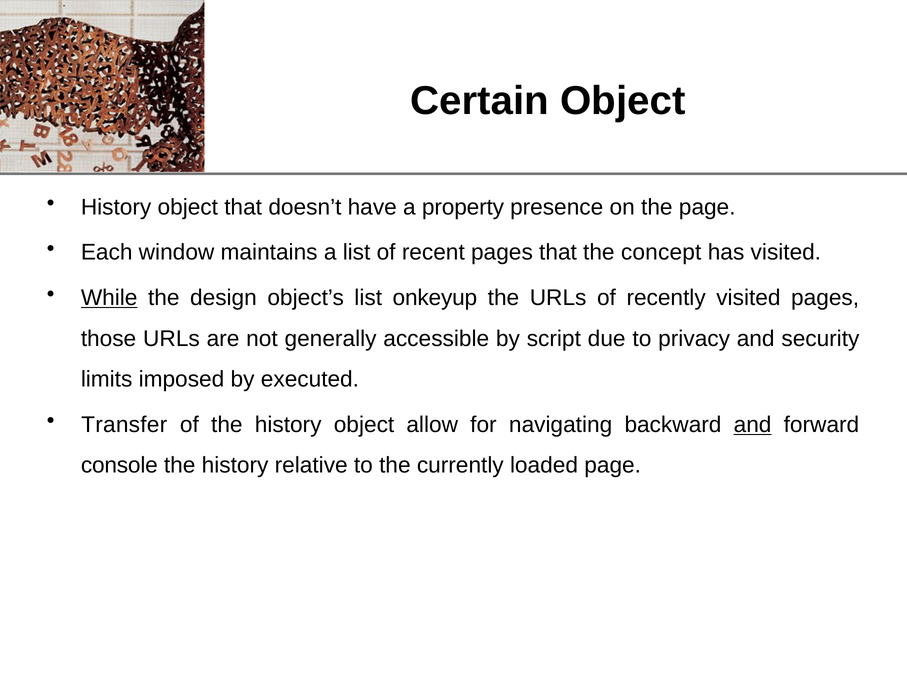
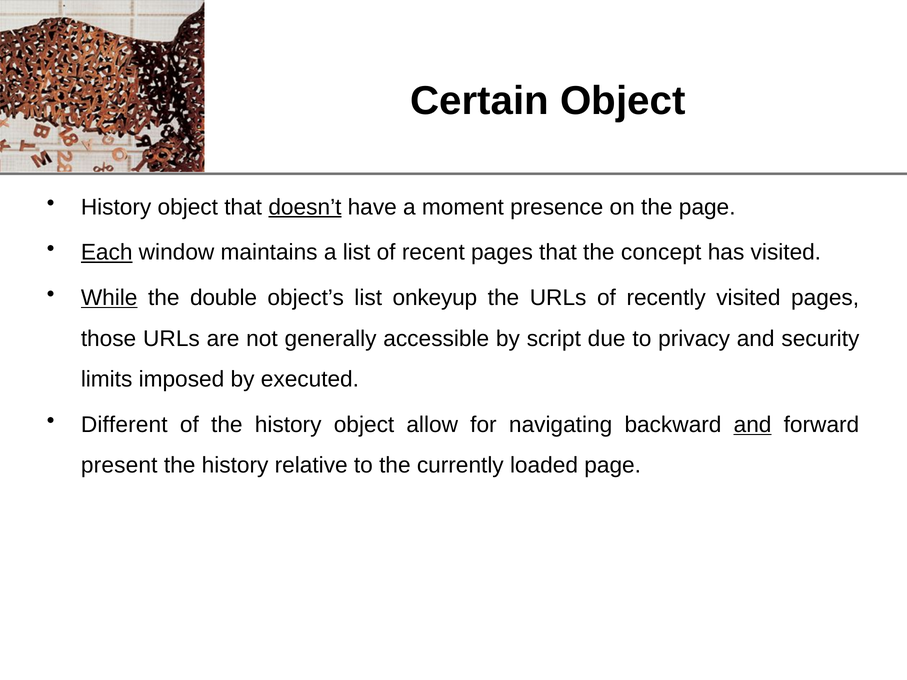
doesn’t underline: none -> present
property: property -> moment
Each underline: none -> present
design: design -> double
Transfer: Transfer -> Different
console: console -> present
